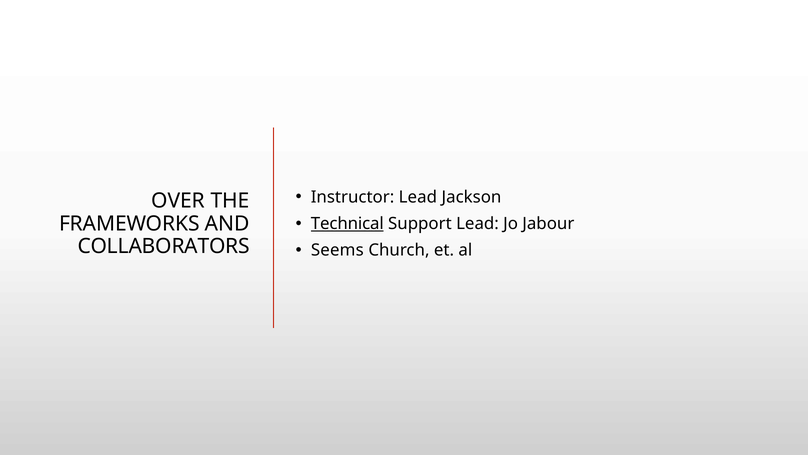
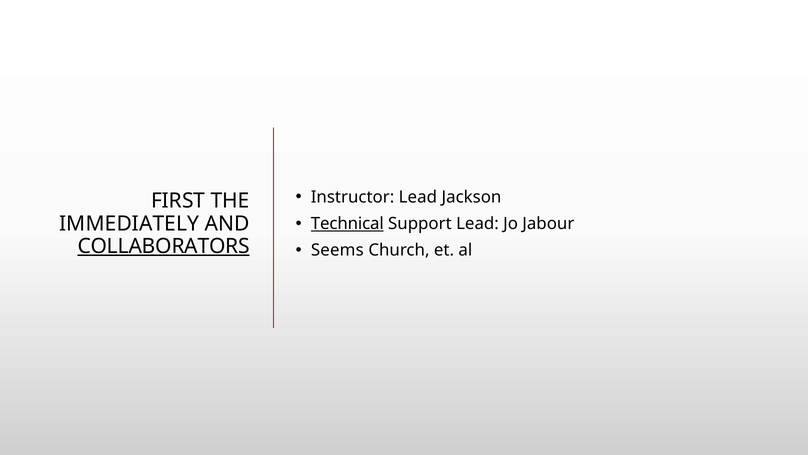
OVER: OVER -> FIRST
FRAMEWORKS: FRAMEWORKS -> IMMEDIATELY
COLLABORATORS underline: none -> present
